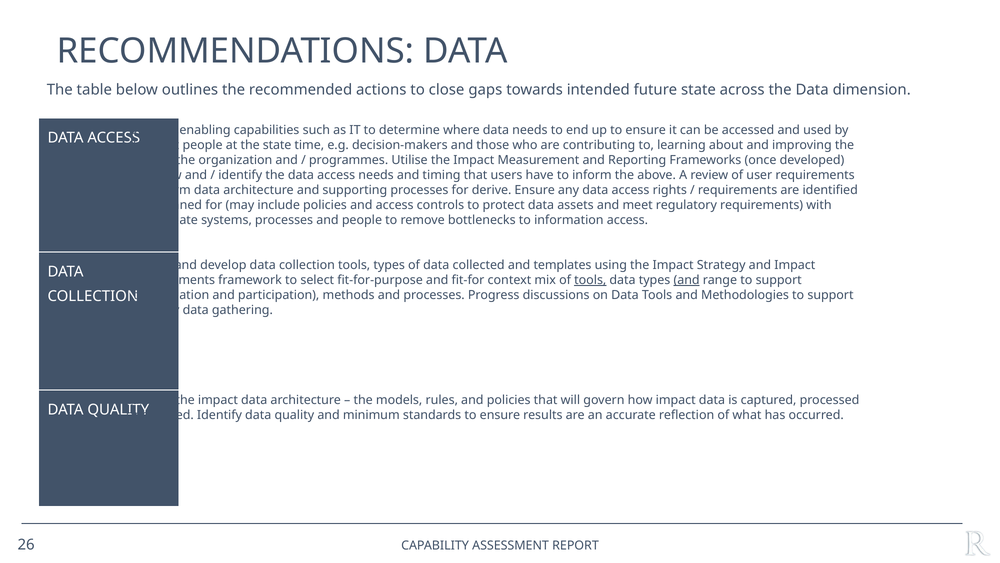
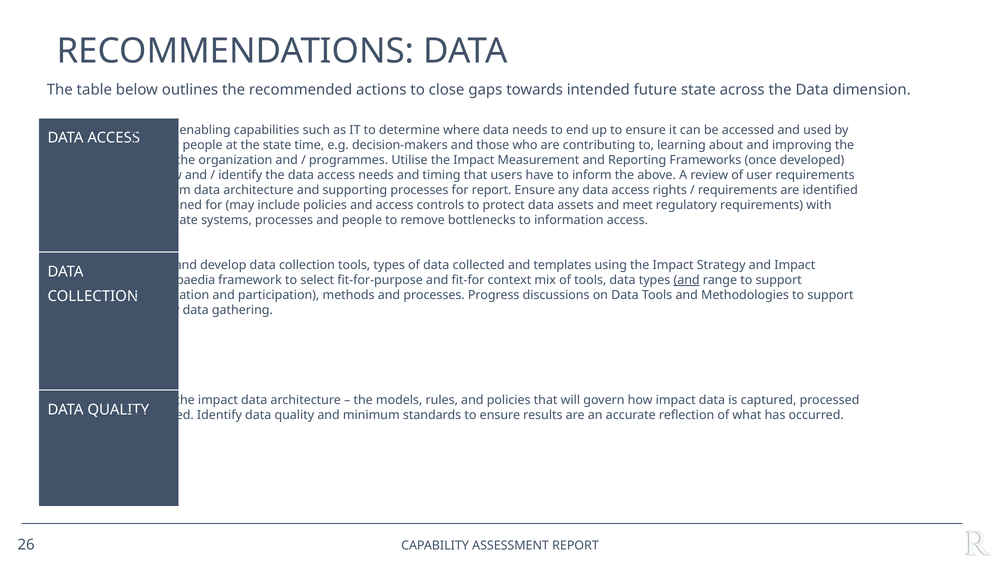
for derive: derive -> report
Requirements at (174, 280): Requirements -> Encyclopaedia
tools at (590, 280) underline: present -> none
